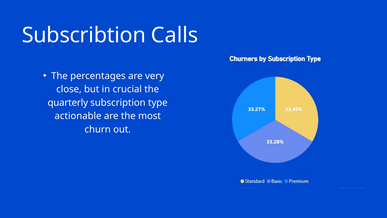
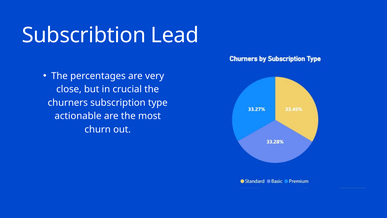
Calls: Calls -> Lead
quarterly: quarterly -> churners
